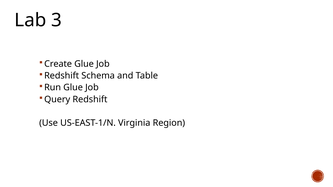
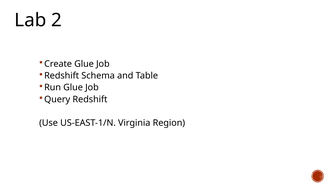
3: 3 -> 2
